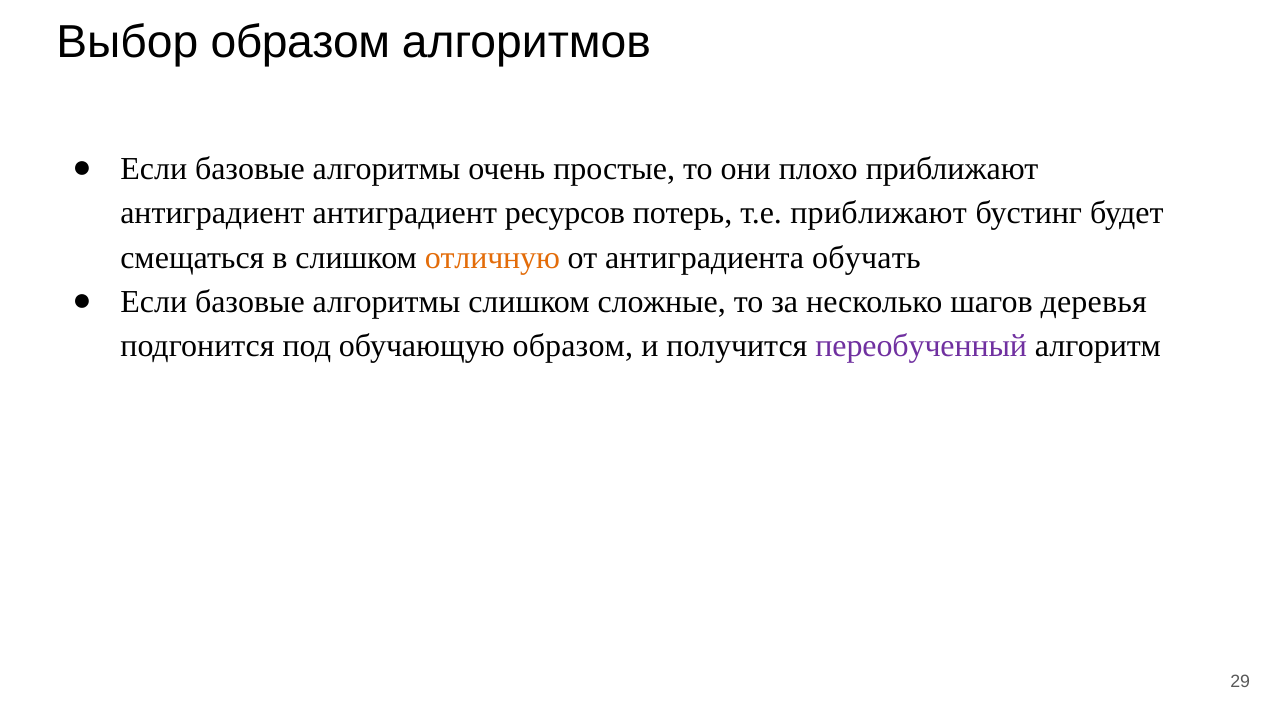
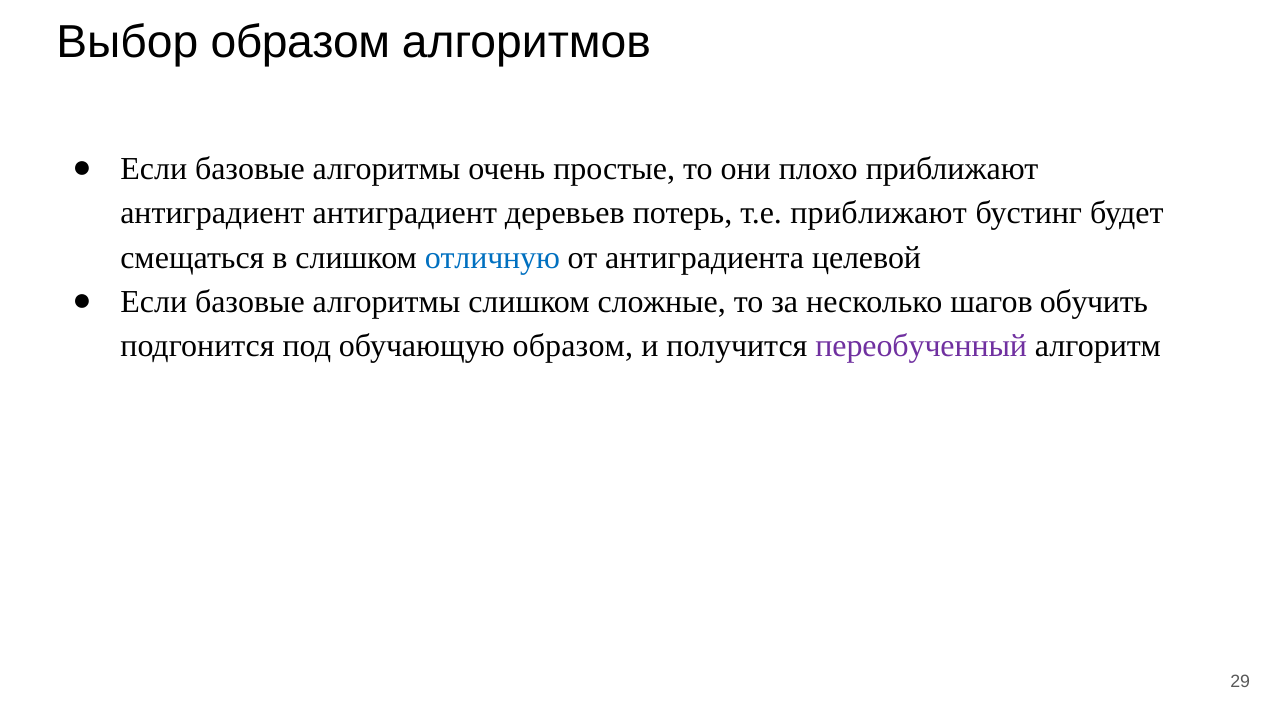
ресурсов: ресурсов -> деревьев
отличную colour: orange -> blue
обучать: обучать -> целевой
деревья: деревья -> обучить
